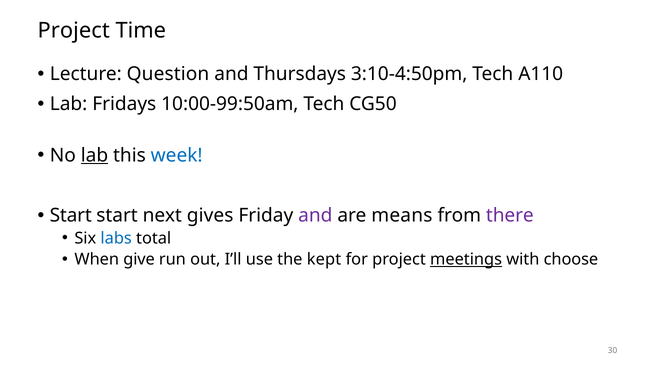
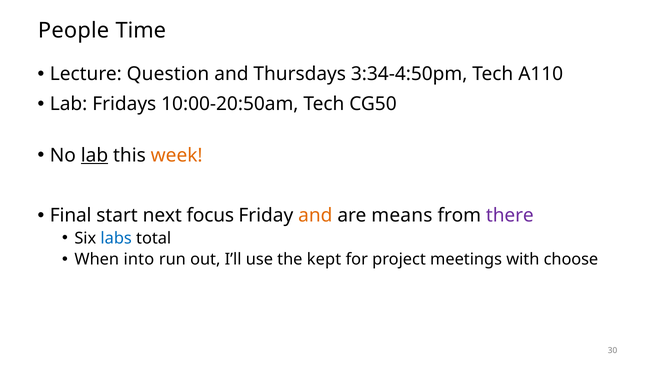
Project at (74, 31): Project -> People
3:10-4:50pm: 3:10-4:50pm -> 3:34-4:50pm
10:00-99:50am: 10:00-99:50am -> 10:00-20:50am
week colour: blue -> orange
Start at (71, 216): Start -> Final
gives: gives -> focus
and at (315, 216) colour: purple -> orange
give: give -> into
meetings underline: present -> none
